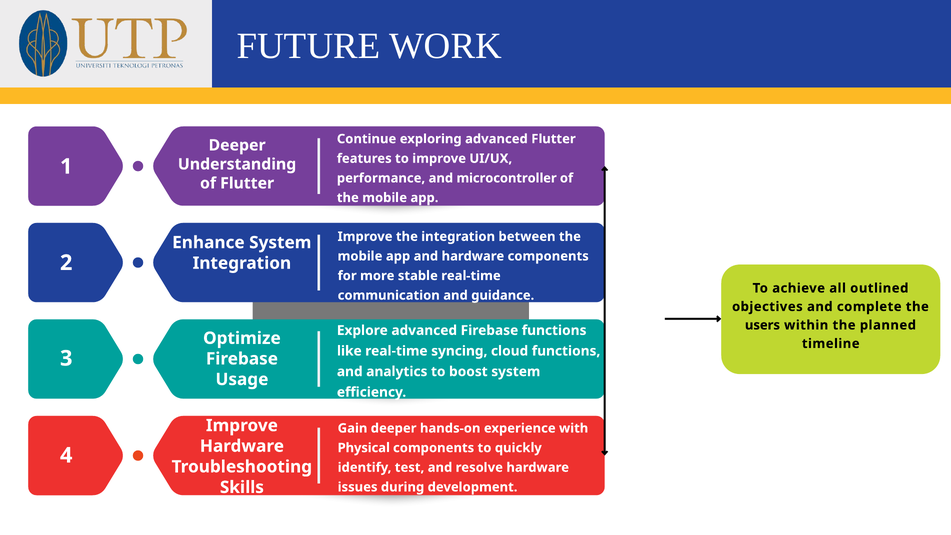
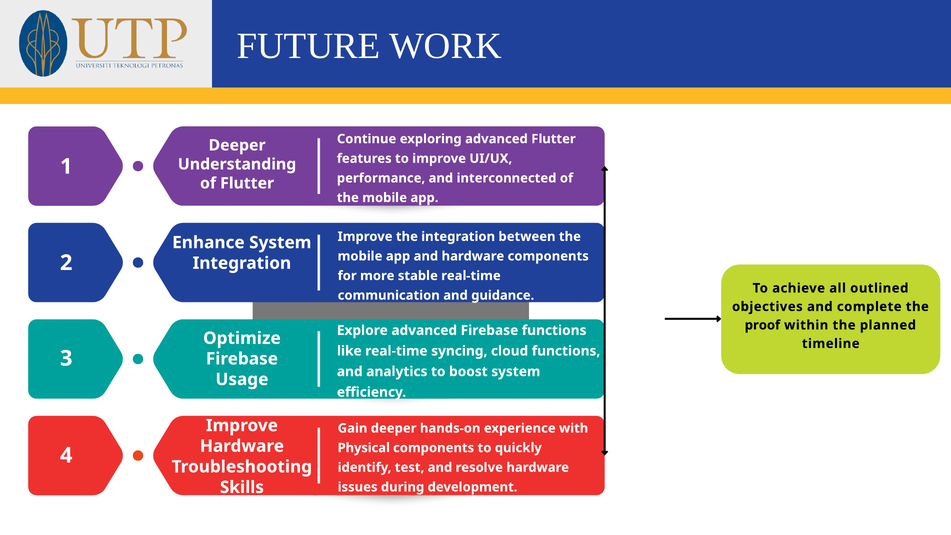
microcontroller: microcontroller -> interconnected
users: users -> proof
